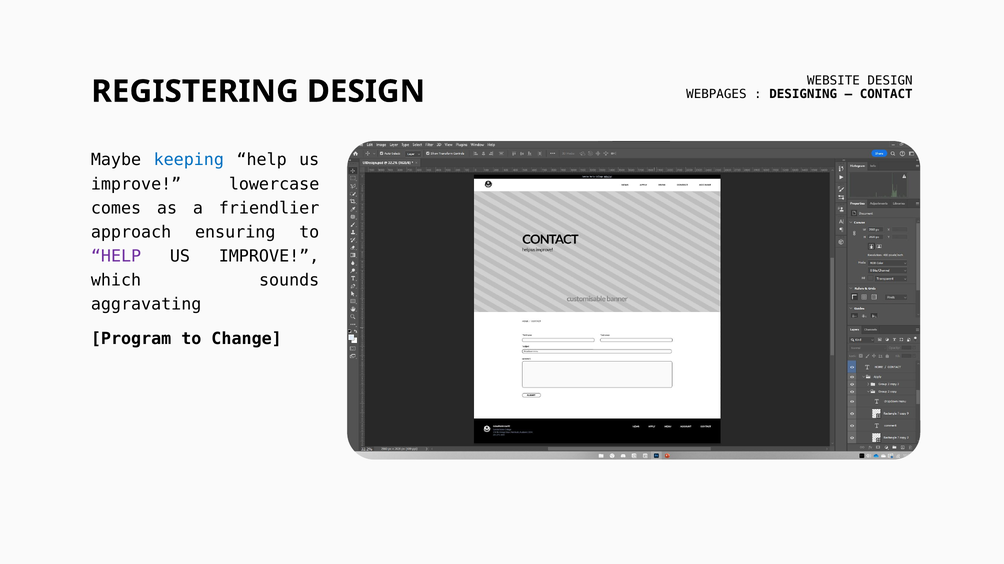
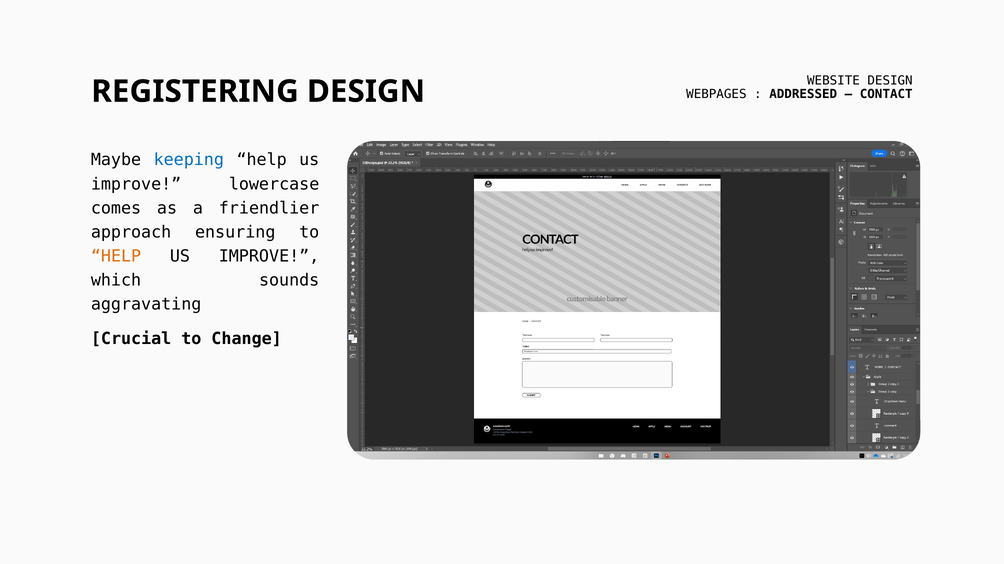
DESIGNING: DESIGNING -> ADDRESSED
HELP at (116, 256) colour: purple -> orange
Program: Program -> Crucial
